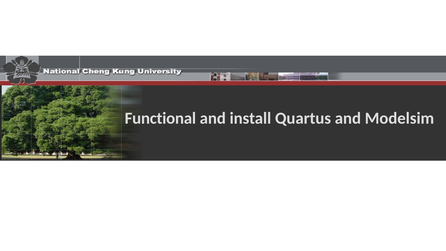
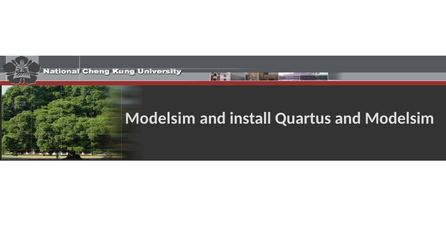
Functional at (160, 118): Functional -> Modelsim
